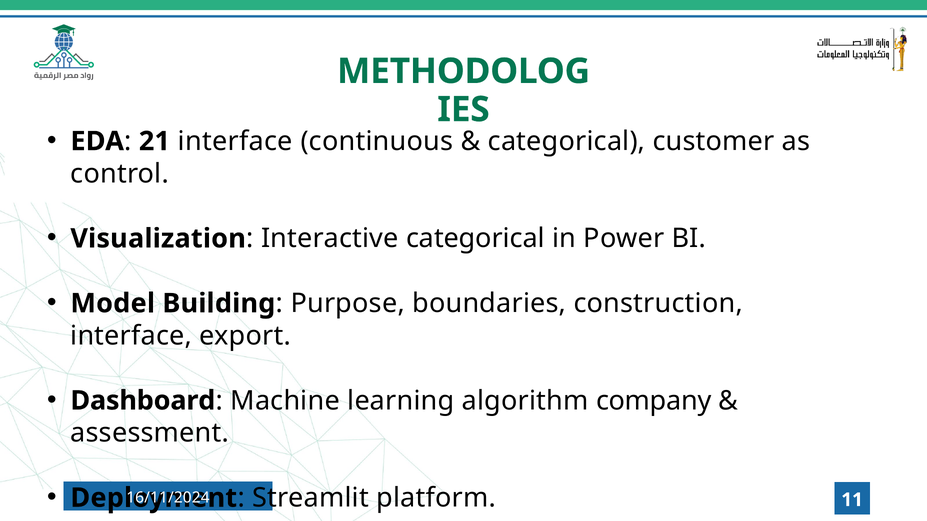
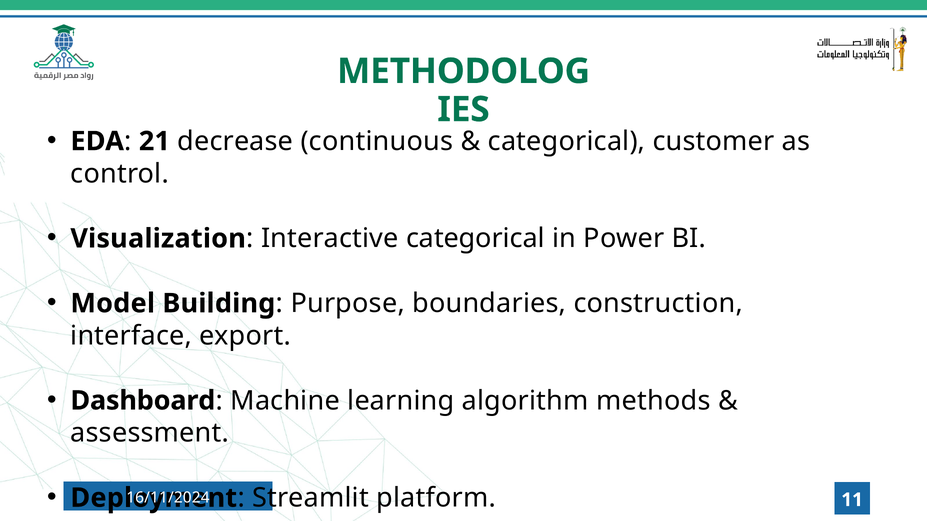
21 interface: interface -> decrease
company: company -> methods
